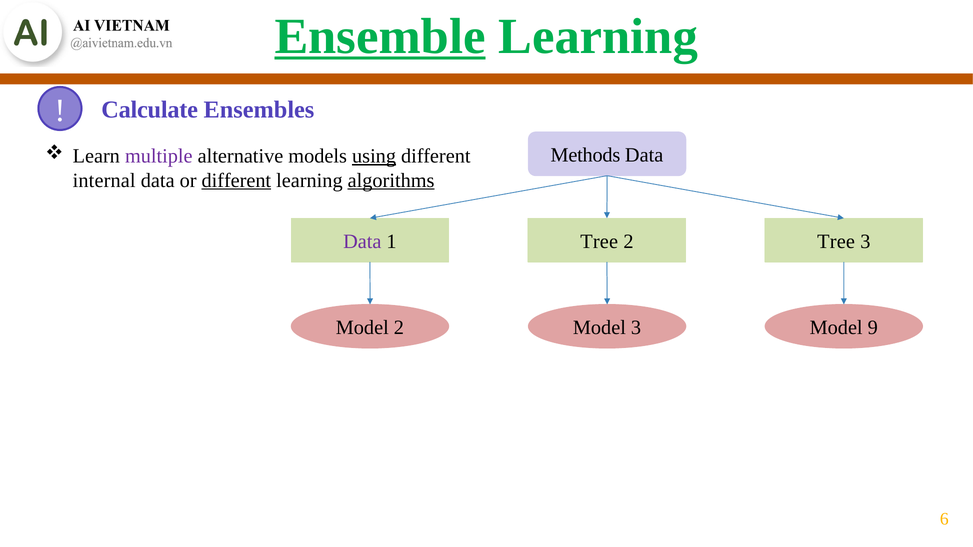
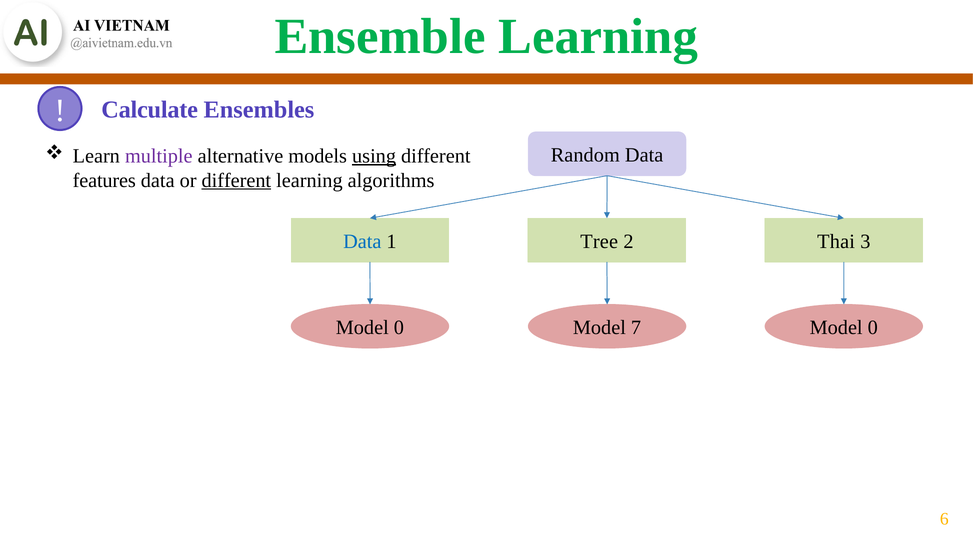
Ensemble underline: present -> none
Methods: Methods -> Random
internal: internal -> features
algorithms underline: present -> none
Data at (362, 242) colour: purple -> blue
Tree at (836, 242): Tree -> Thai
2 at (399, 328): 2 -> 0
3 at (636, 328): 3 -> 7
9 at (873, 328): 9 -> 0
